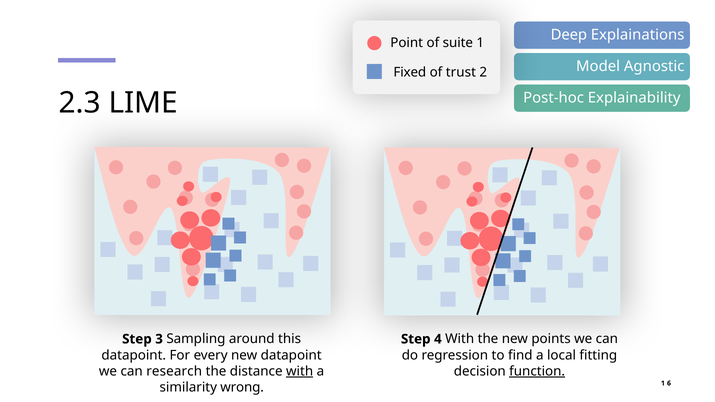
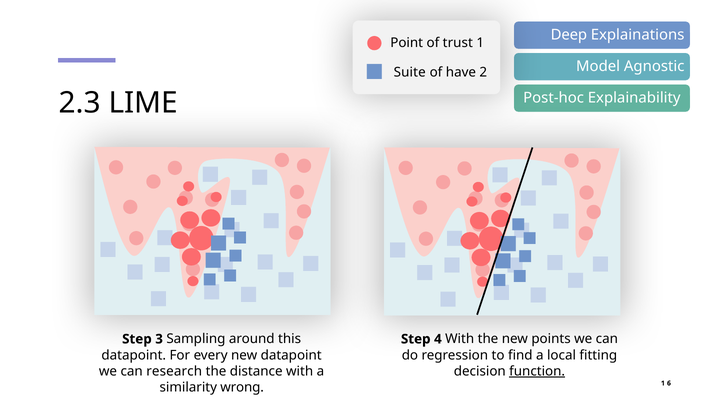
suite: suite -> trust
Fixed: Fixed -> Suite
trust: trust -> have
with at (300, 371) underline: present -> none
